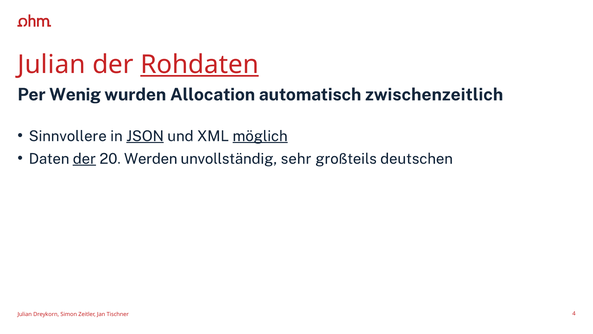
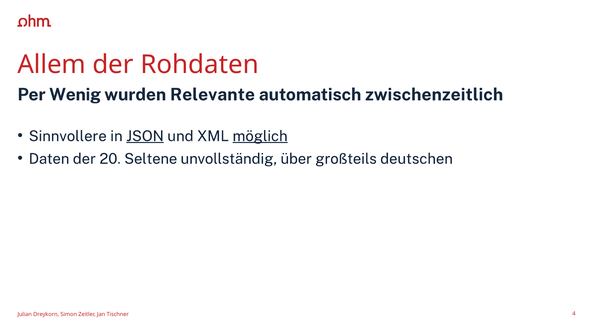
Julian at (51, 65): Julian -> Allem
Rohdaten underline: present -> none
Allocation: Allocation -> Relevante
der at (84, 159) underline: present -> none
Werden: Werden -> Seltene
sehr: sehr -> über
